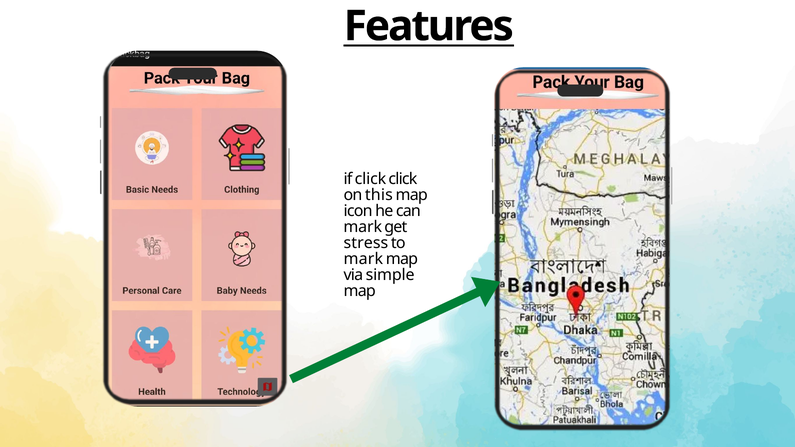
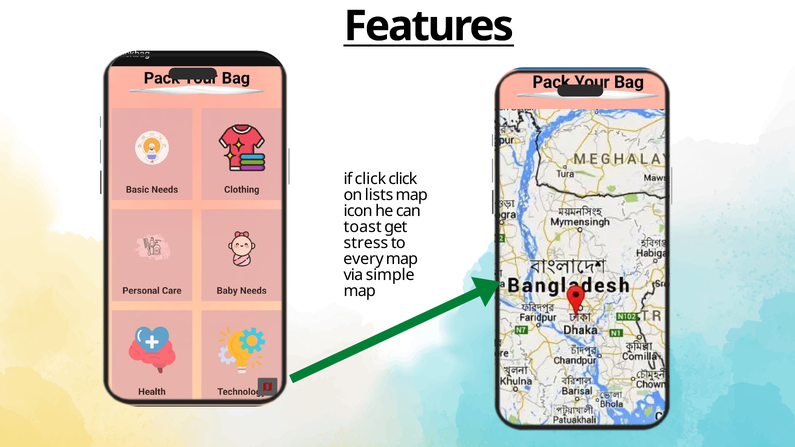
this: this -> lists
mark at (363, 227): mark -> toast
mark at (363, 259): mark -> every
